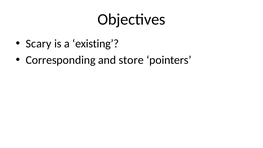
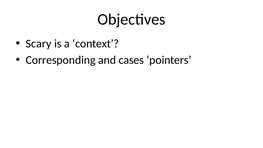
existing: existing -> context
store: store -> cases
